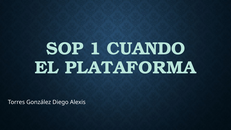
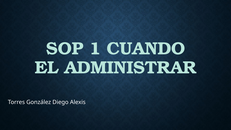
PLATAFORMA: PLATAFORMA -> ADMINISTRAR
